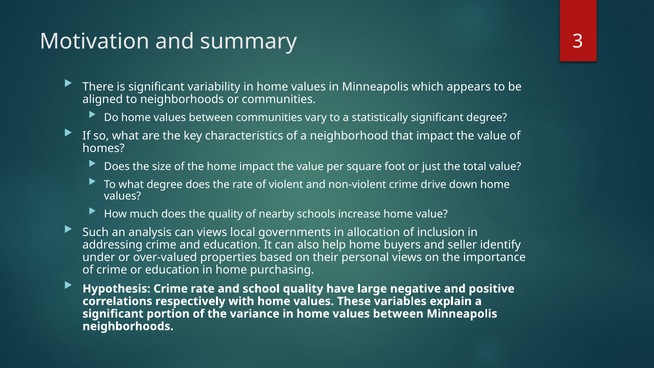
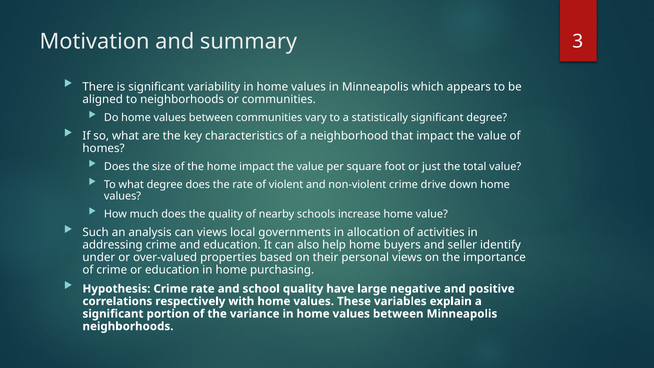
inclusion: inclusion -> activities
